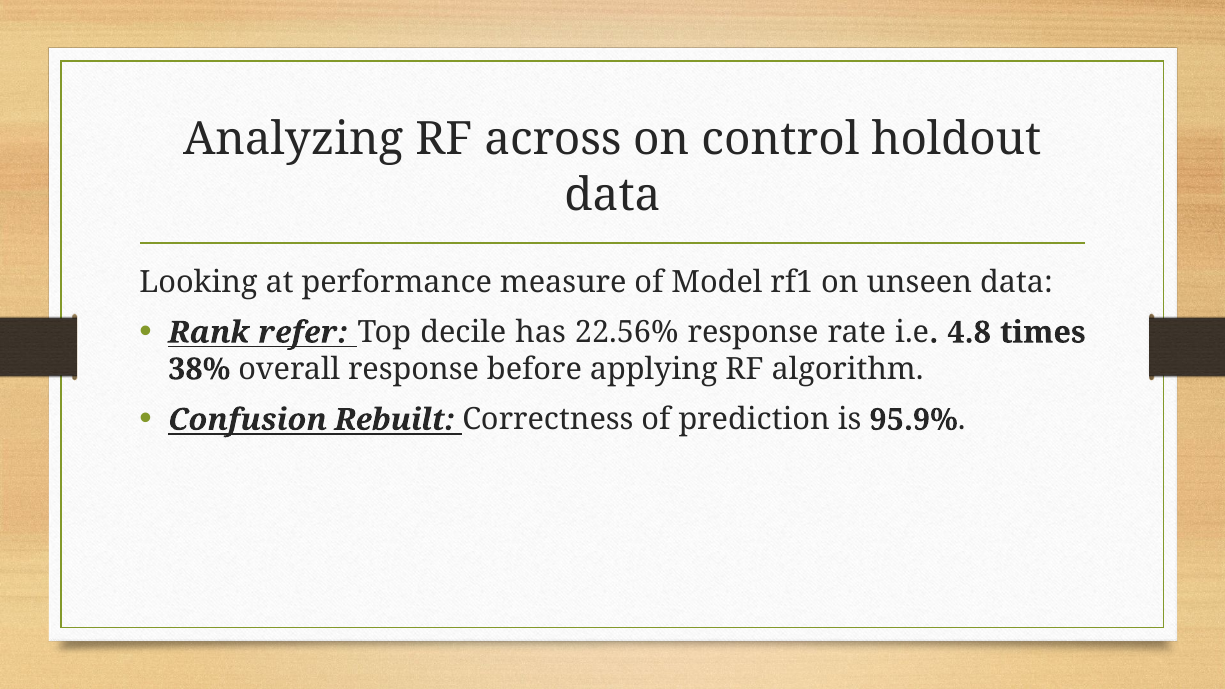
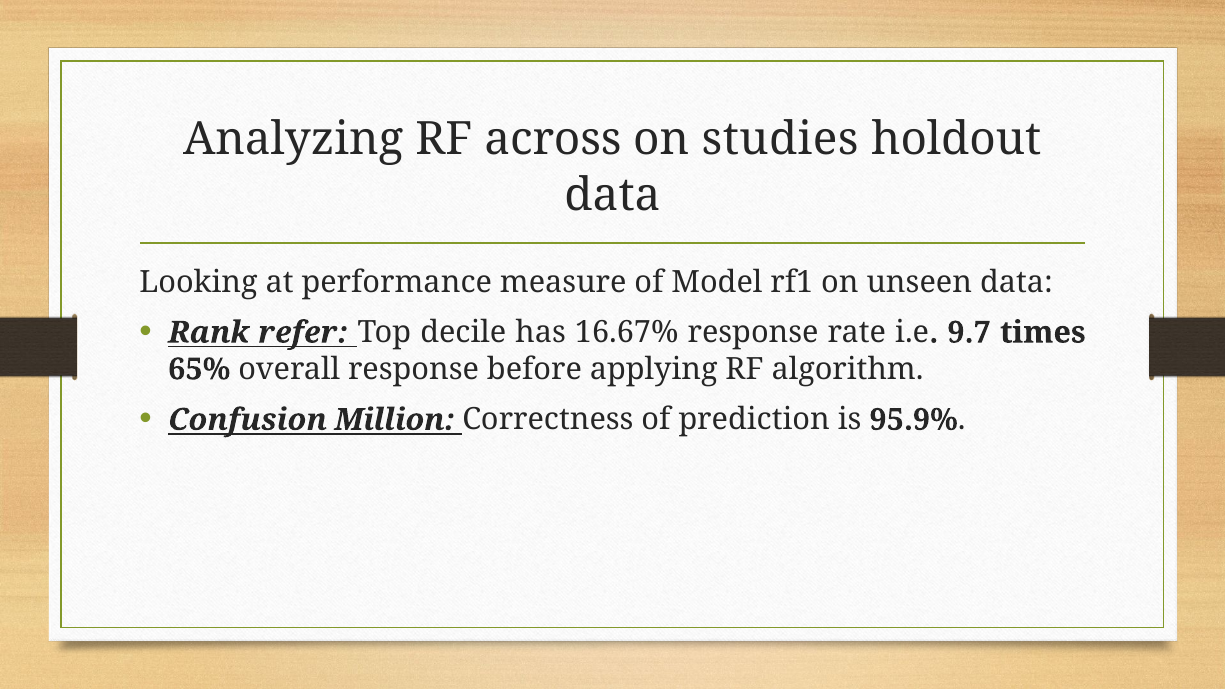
control: control -> studies
22.56%: 22.56% -> 16.67%
4.8: 4.8 -> 9.7
38%: 38% -> 65%
Rebuilt: Rebuilt -> Million
